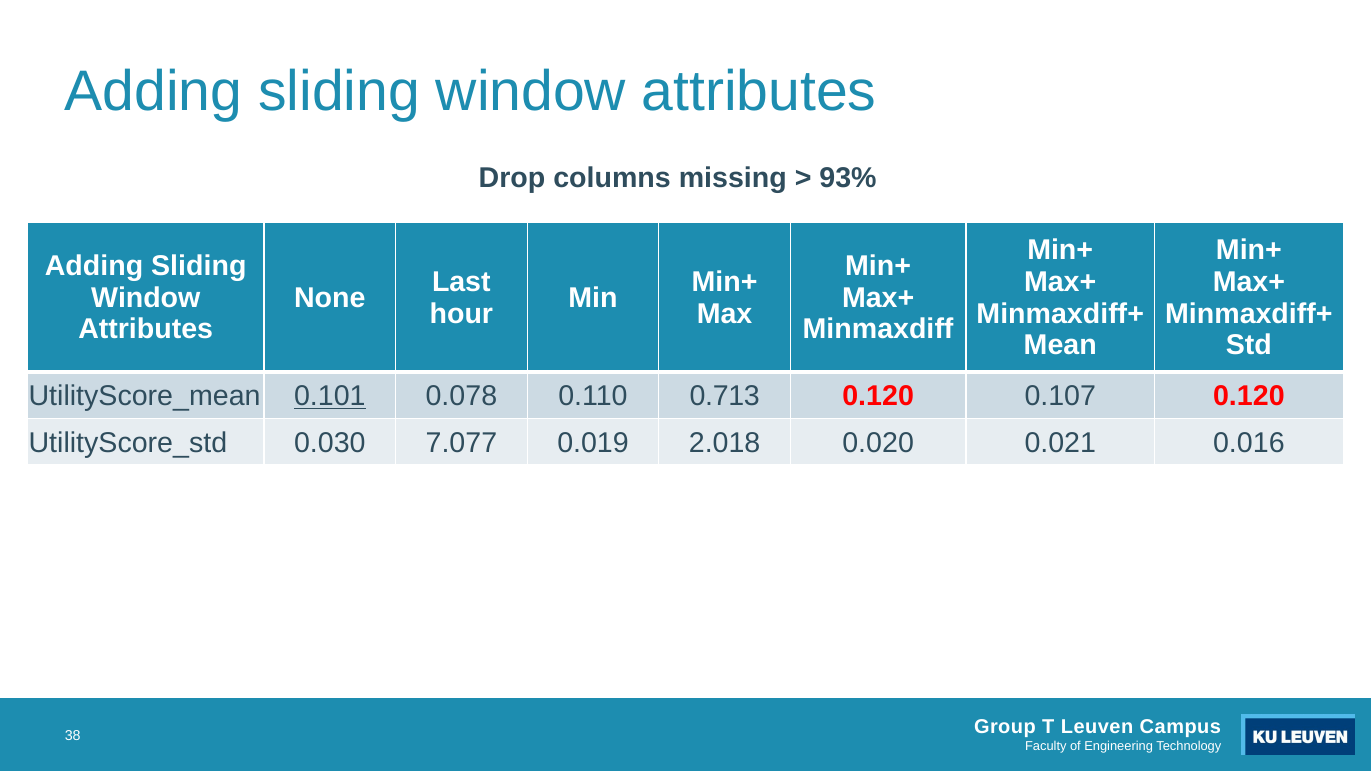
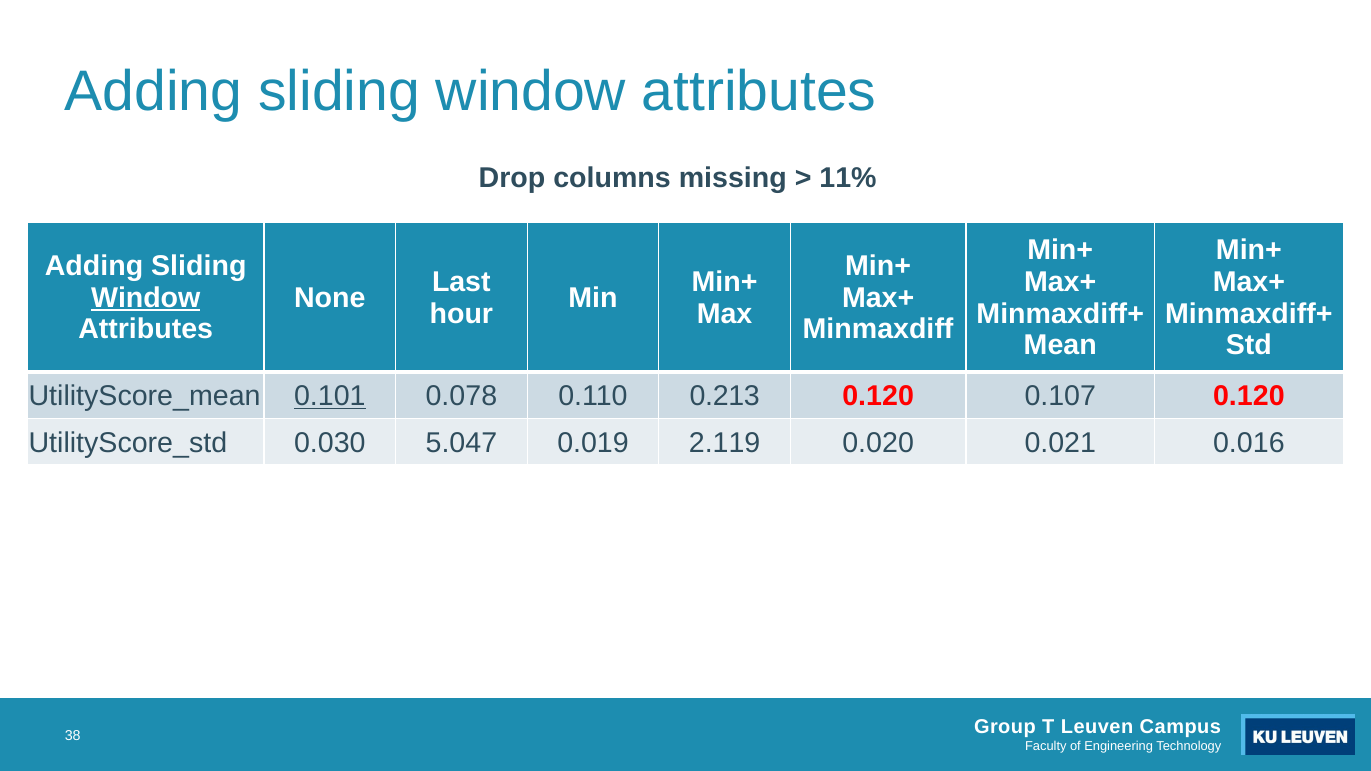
93%: 93% -> 11%
Window at (146, 298) underline: none -> present
0.713: 0.713 -> 0.213
7.077: 7.077 -> 5.047
2.018: 2.018 -> 2.119
